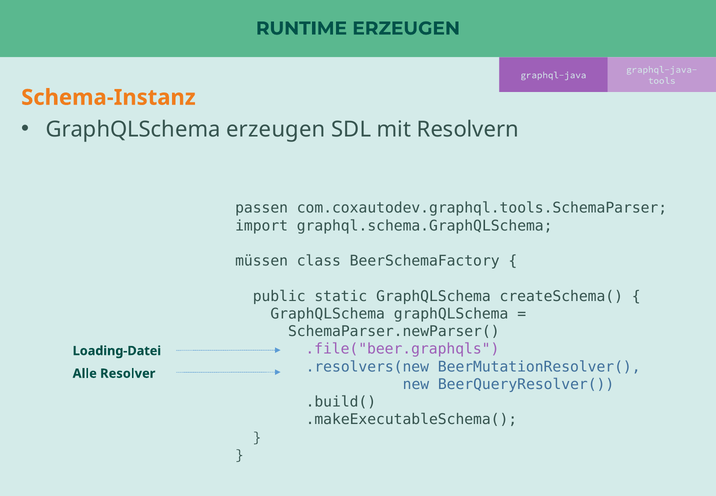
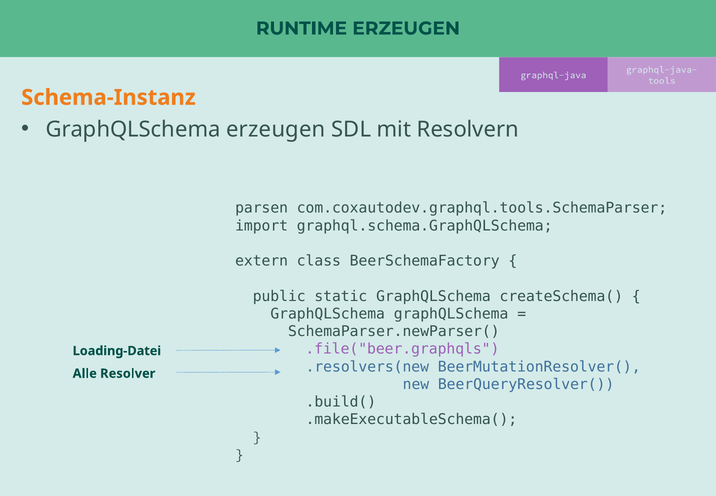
passen: passen -> parsen
müssen: müssen -> extern
